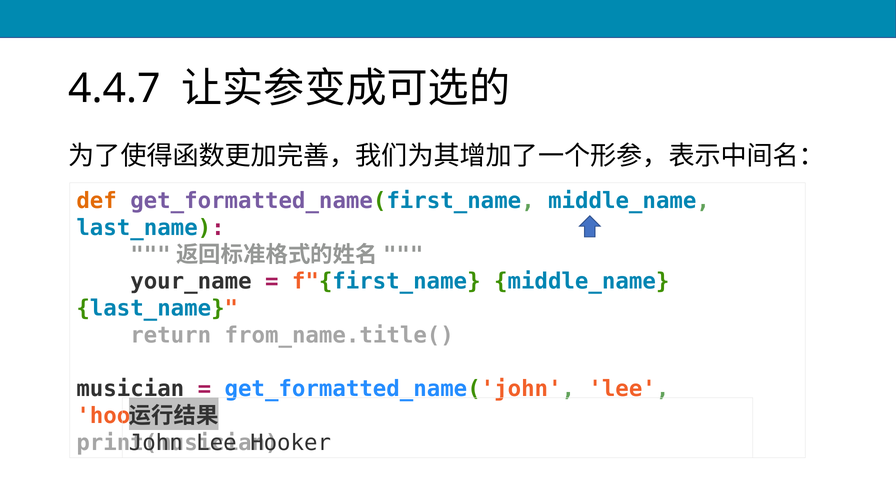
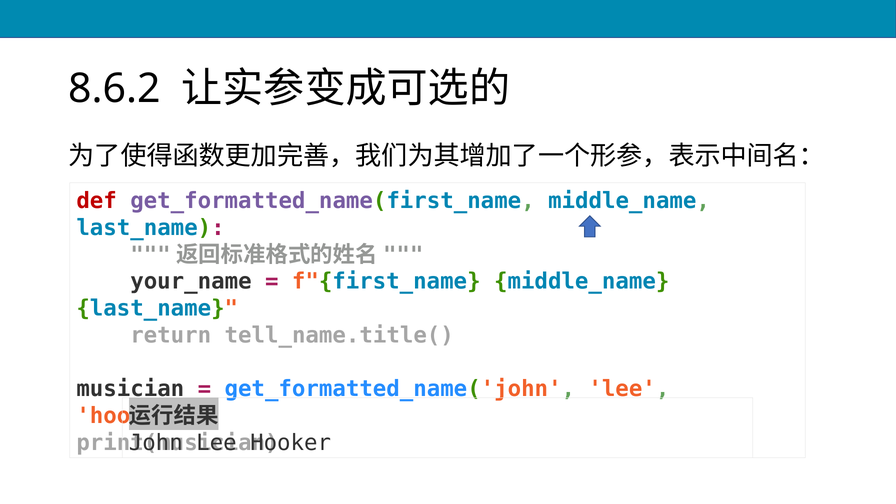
4.4.7: 4.4.7 -> 8.6.2
def colour: orange -> red
from_name.title(: from_name.title( -> tell_name.title(
